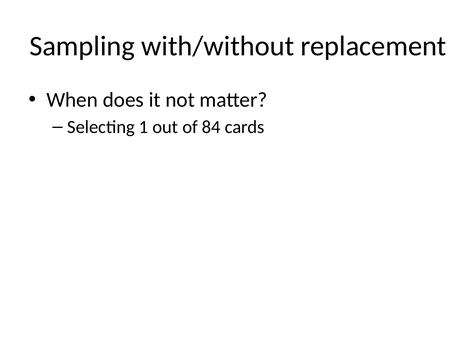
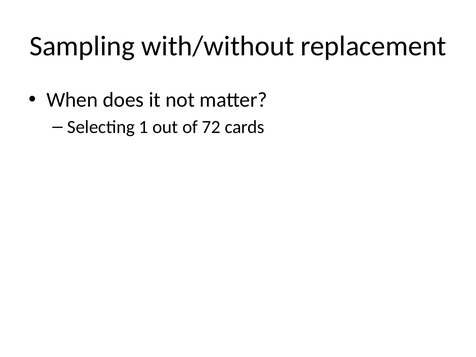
84: 84 -> 72
